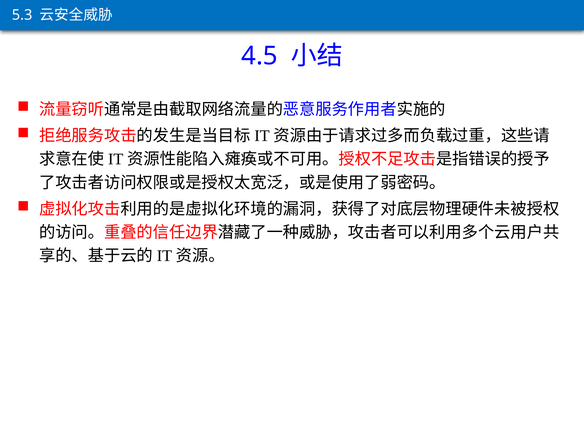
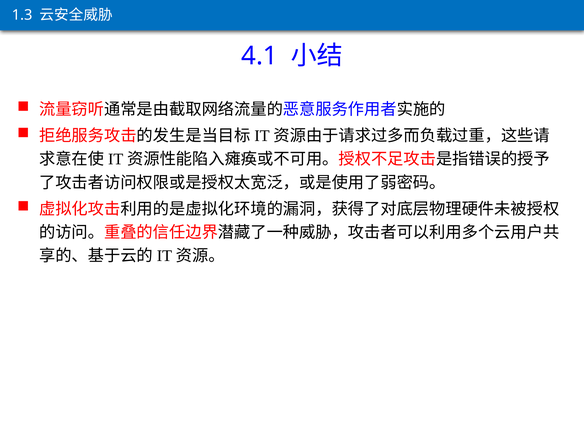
5.3: 5.3 -> 1.3
4.5: 4.5 -> 4.1
